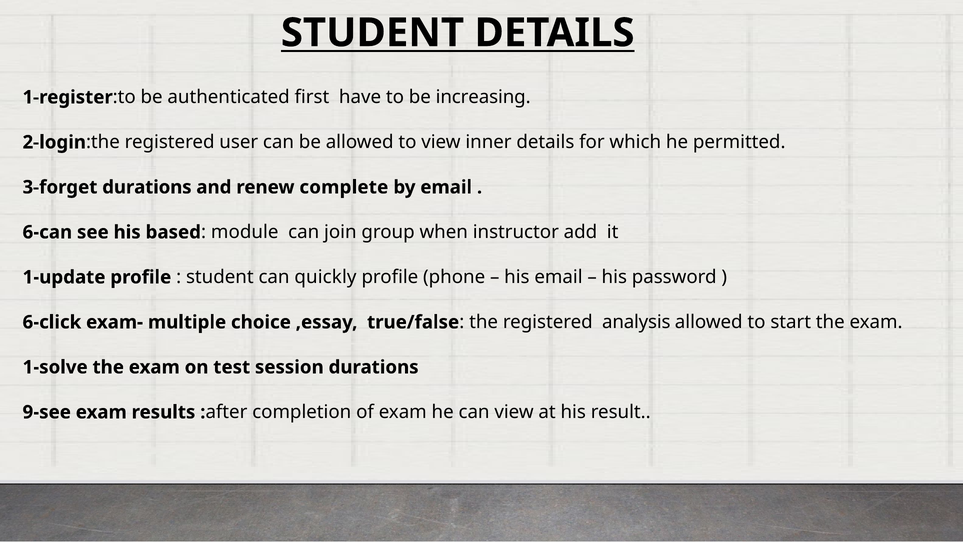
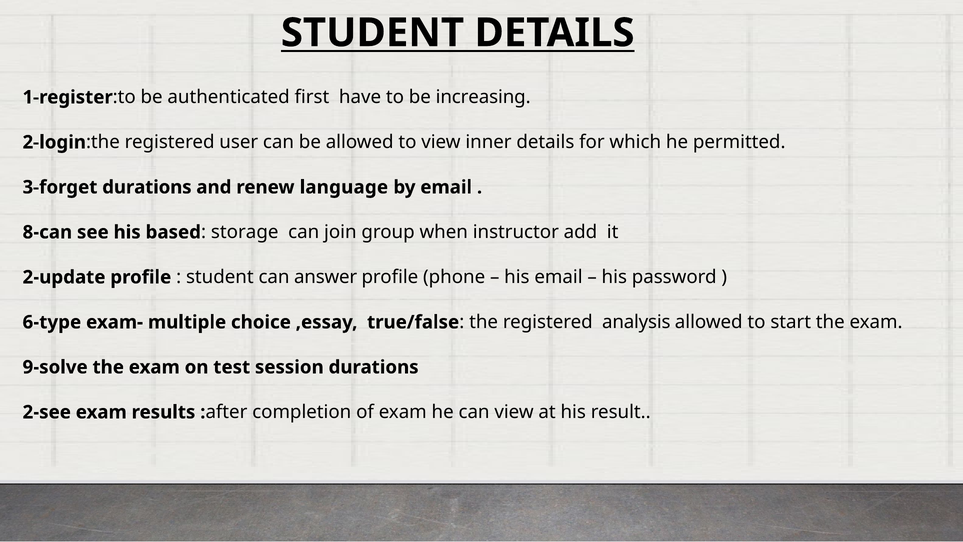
complete: complete -> language
6-can: 6-can -> 8-can
module: module -> storage
1-update: 1-update -> 2-update
quickly: quickly -> answer
6-click: 6-click -> 6-type
1-solve: 1-solve -> 9-solve
9-see: 9-see -> 2-see
